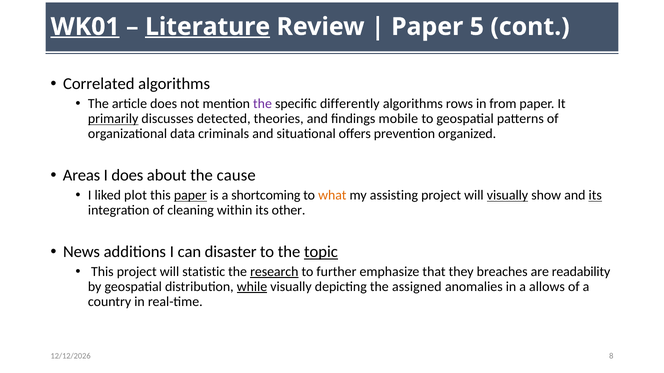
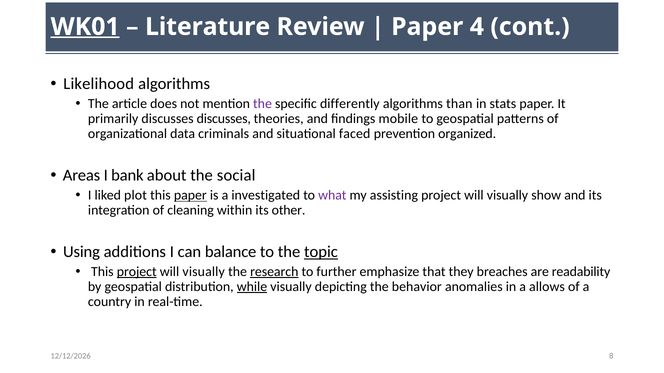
Literature underline: present -> none
5: 5 -> 4
Correlated: Correlated -> Likelihood
rows: rows -> than
from: from -> stats
primarily underline: present -> none
discusses detected: detected -> discusses
offers: offers -> faced
I does: does -> bank
cause: cause -> social
shortcoming: shortcoming -> investigated
what colour: orange -> purple
visually at (507, 196) underline: present -> none
its at (595, 196) underline: present -> none
News: News -> Using
disaster: disaster -> balance
project at (137, 272) underline: none -> present
statistic at (204, 272): statistic -> visually
assigned: assigned -> behavior
